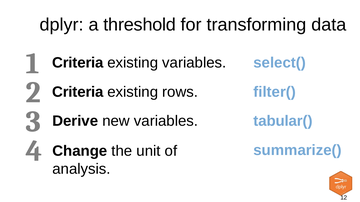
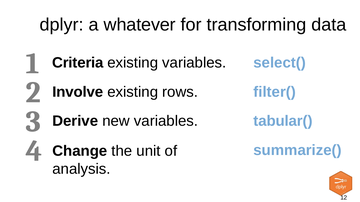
threshold: threshold -> whatever
2 Criteria: Criteria -> Involve
